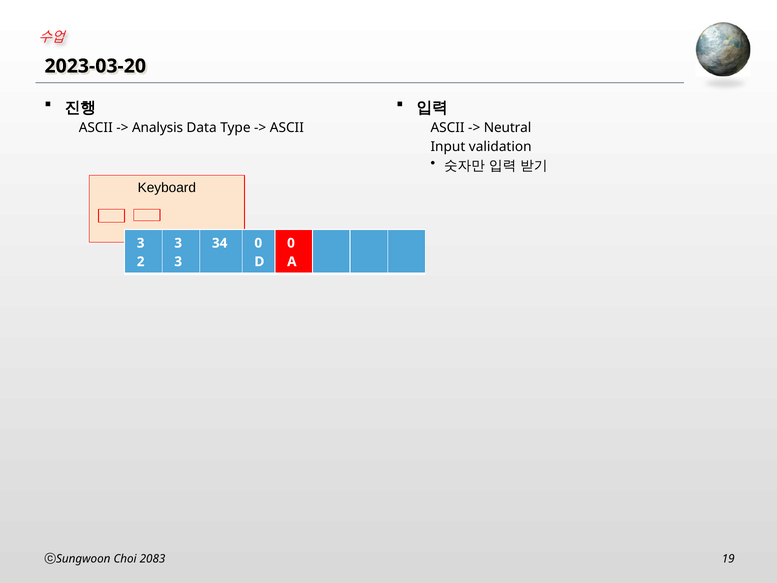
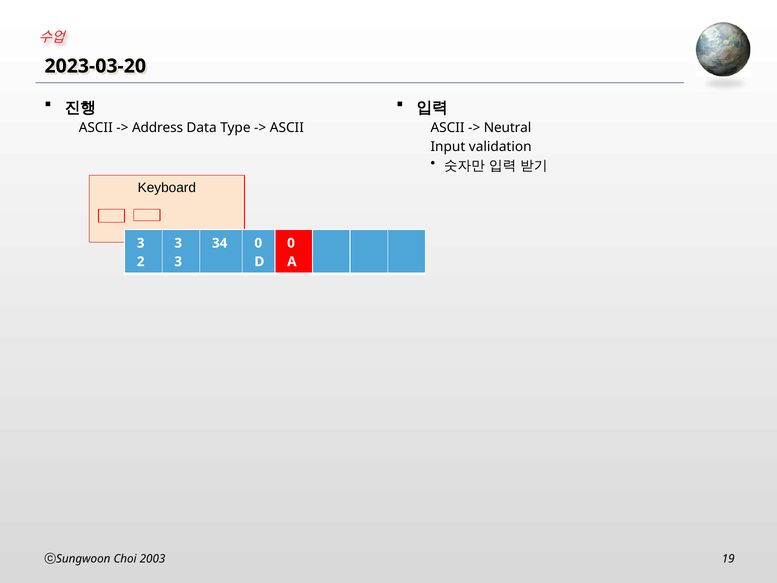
Analysis: Analysis -> Address
2083: 2083 -> 2003
